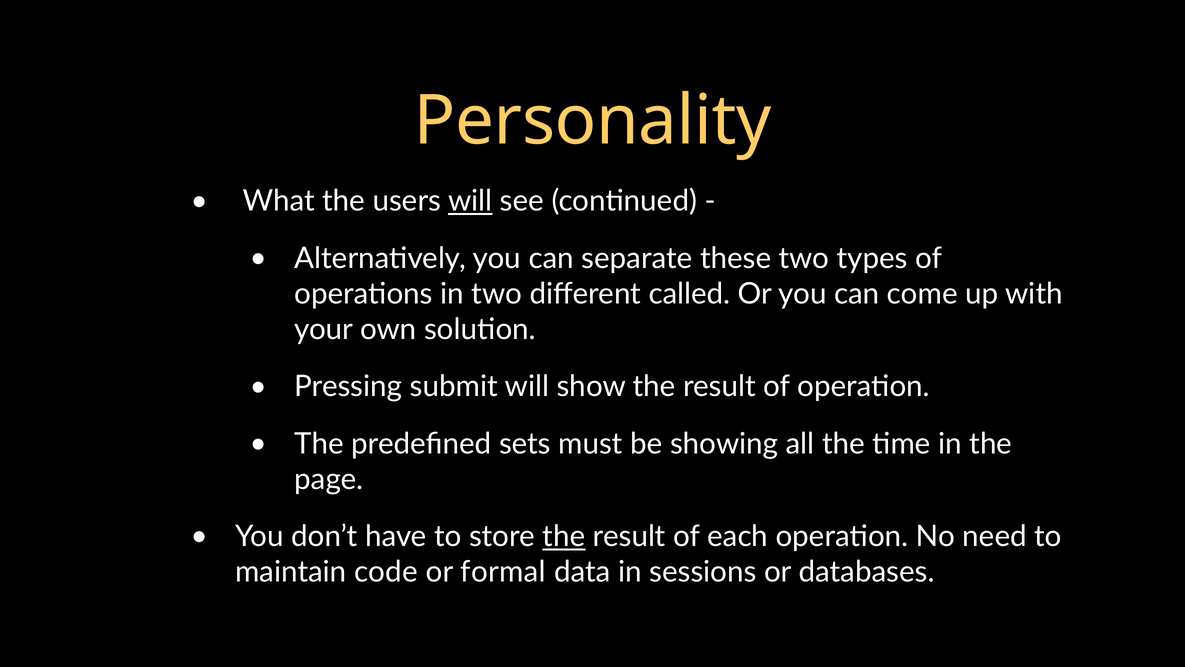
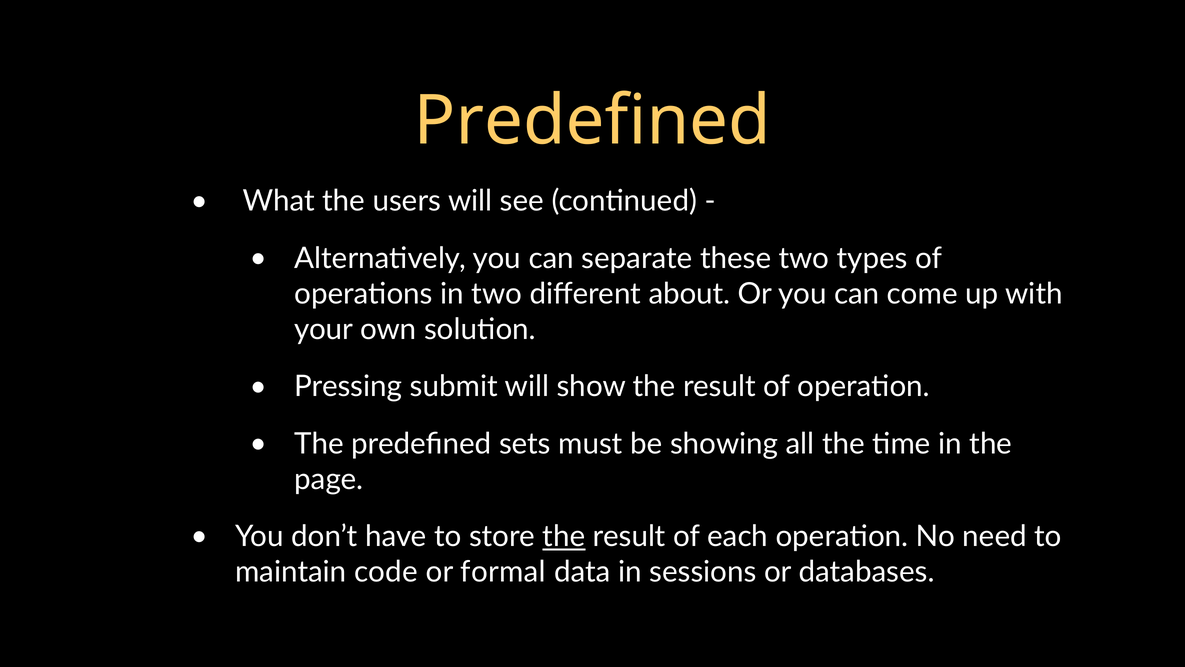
Personality at (593, 121): Personality -> Predefined
will at (470, 201) underline: present -> none
called: called -> about
